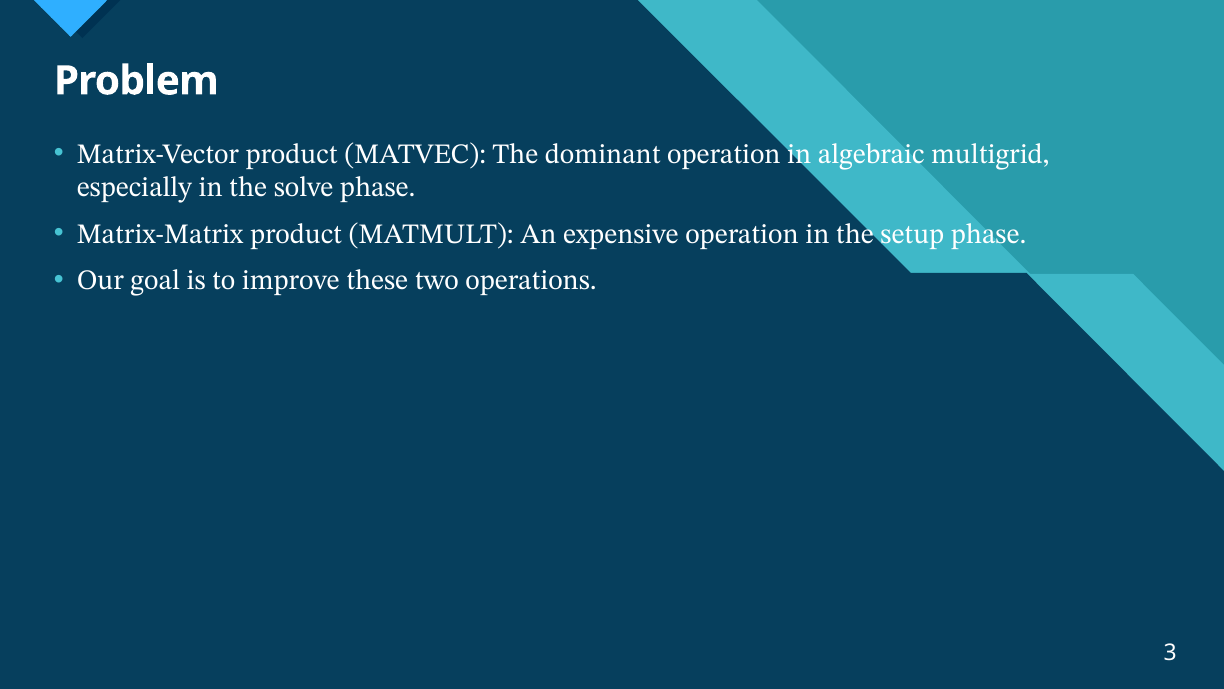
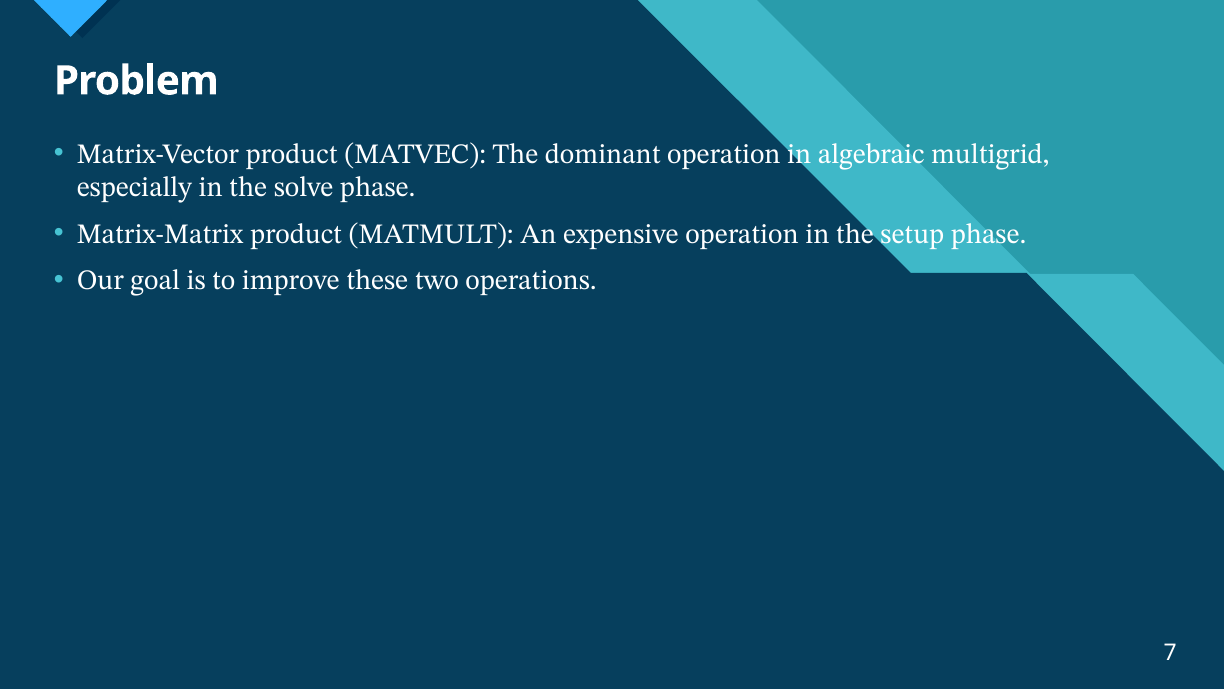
3: 3 -> 7
